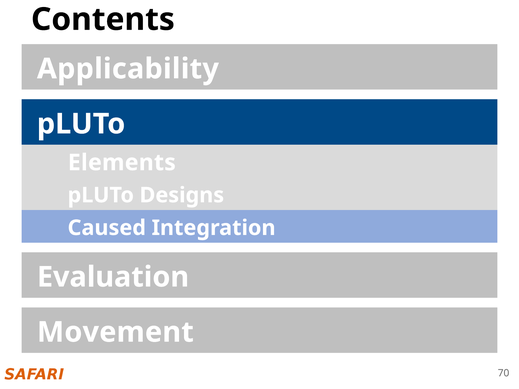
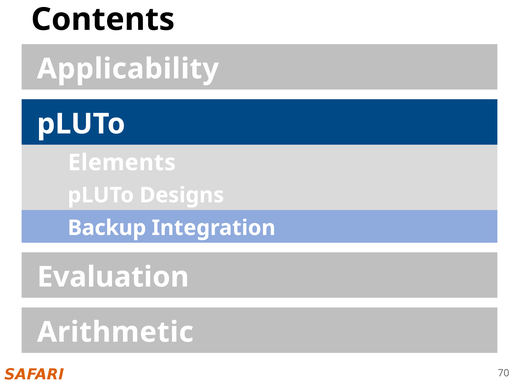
Caused: Caused -> Backup
Movement: Movement -> Arithmetic
